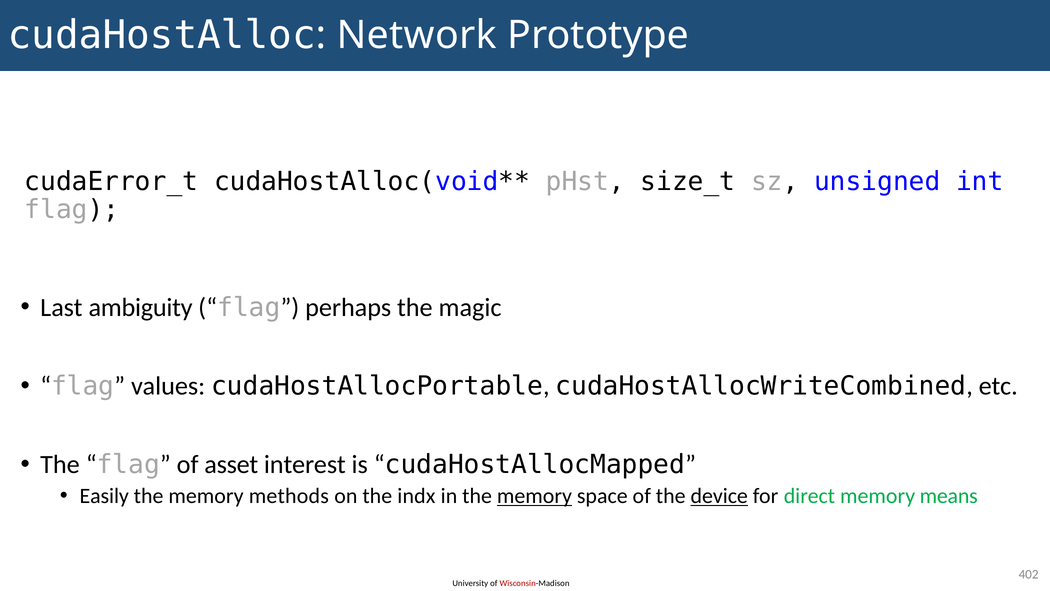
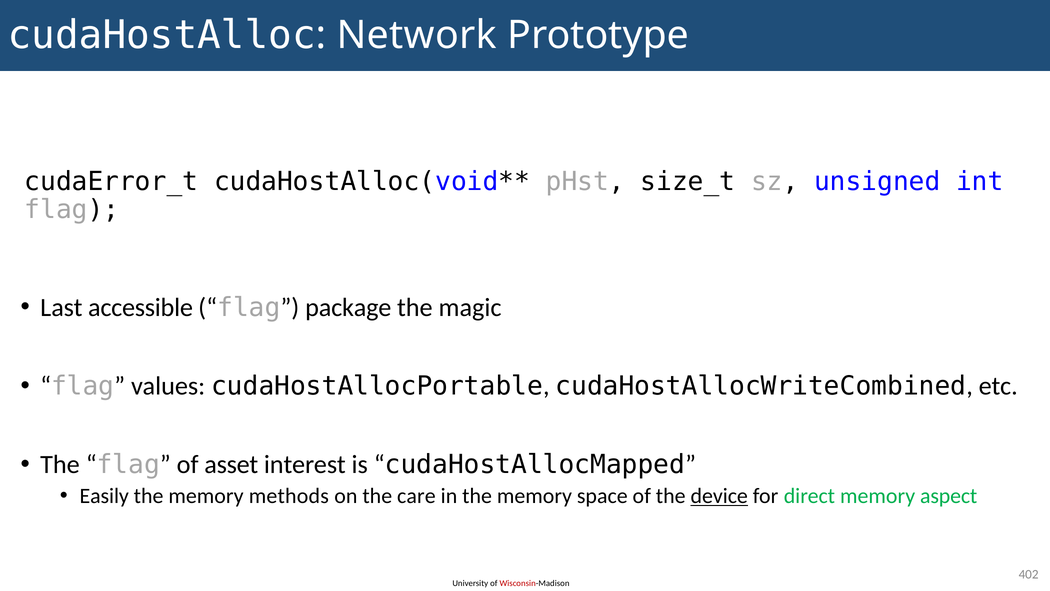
ambiguity: ambiguity -> accessible
perhaps: perhaps -> package
indx: indx -> care
memory at (534, 496) underline: present -> none
means: means -> aspect
